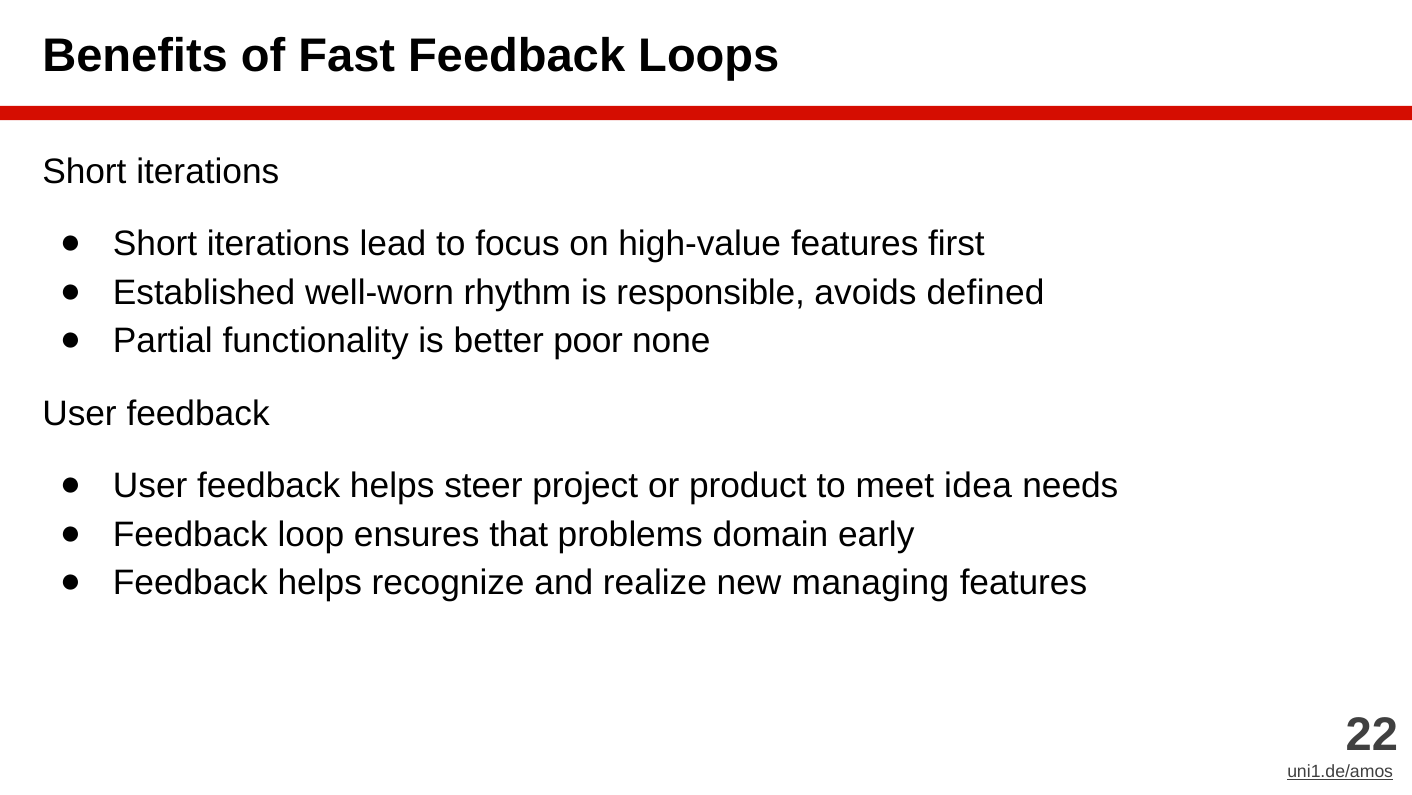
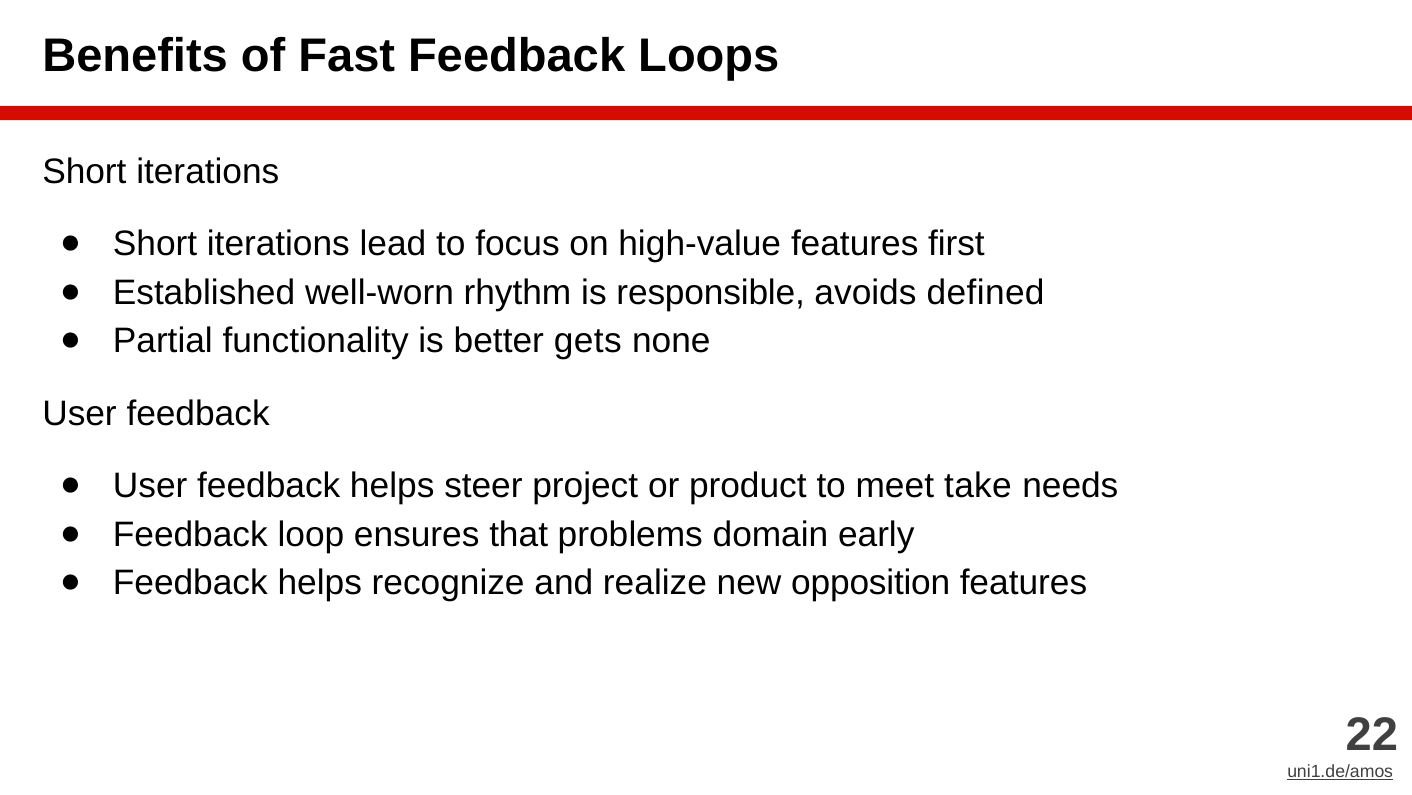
poor: poor -> gets
idea: idea -> take
managing: managing -> opposition
